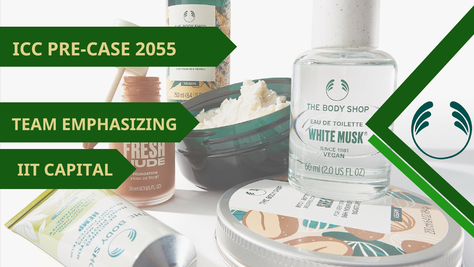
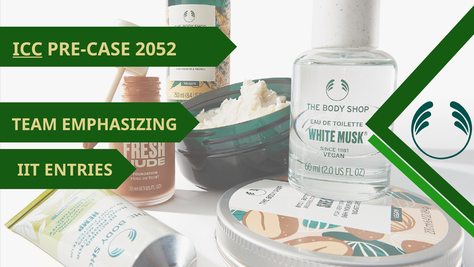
ICC underline: none -> present
2055: 2055 -> 2052
CAPITAL: CAPITAL -> ENTRIES
